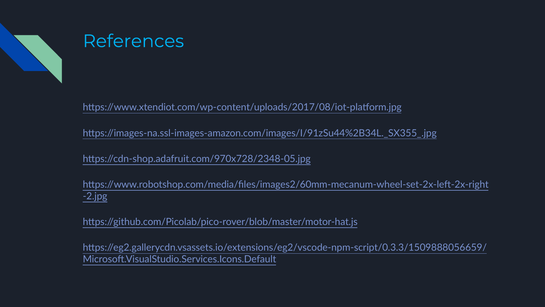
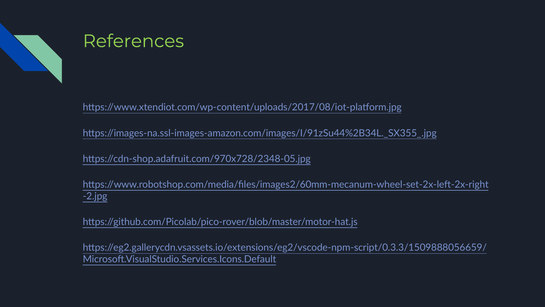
References colour: light blue -> light green
